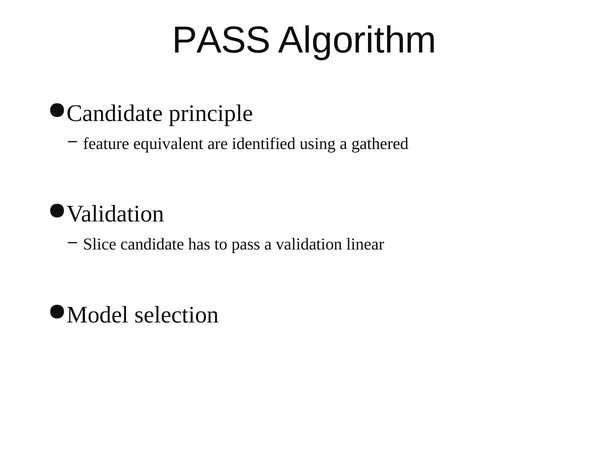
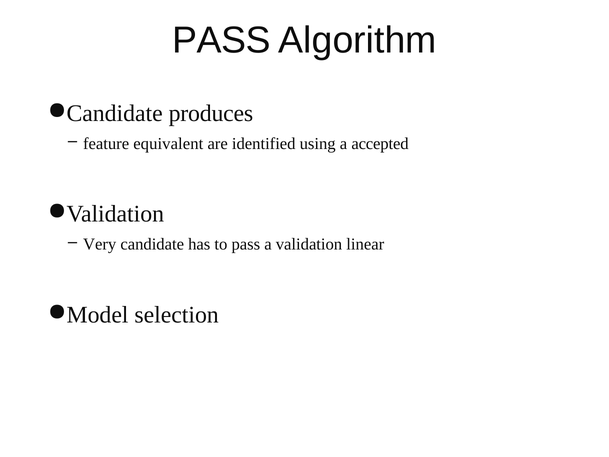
principle: principle -> produces
gathered: gathered -> accepted
Slice: Slice -> Very
